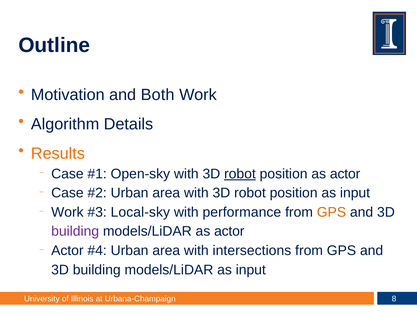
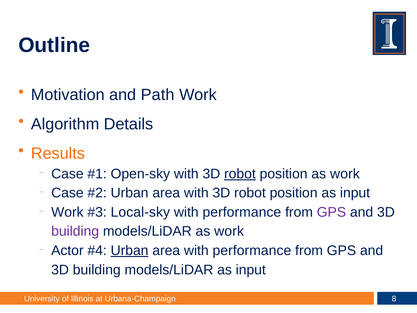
Both: Both -> Path
position as actor: actor -> work
GPS at (331, 212) colour: orange -> purple
models/LiDAR as actor: actor -> work
Urban at (130, 250) underline: none -> present
area with intersections: intersections -> performance
